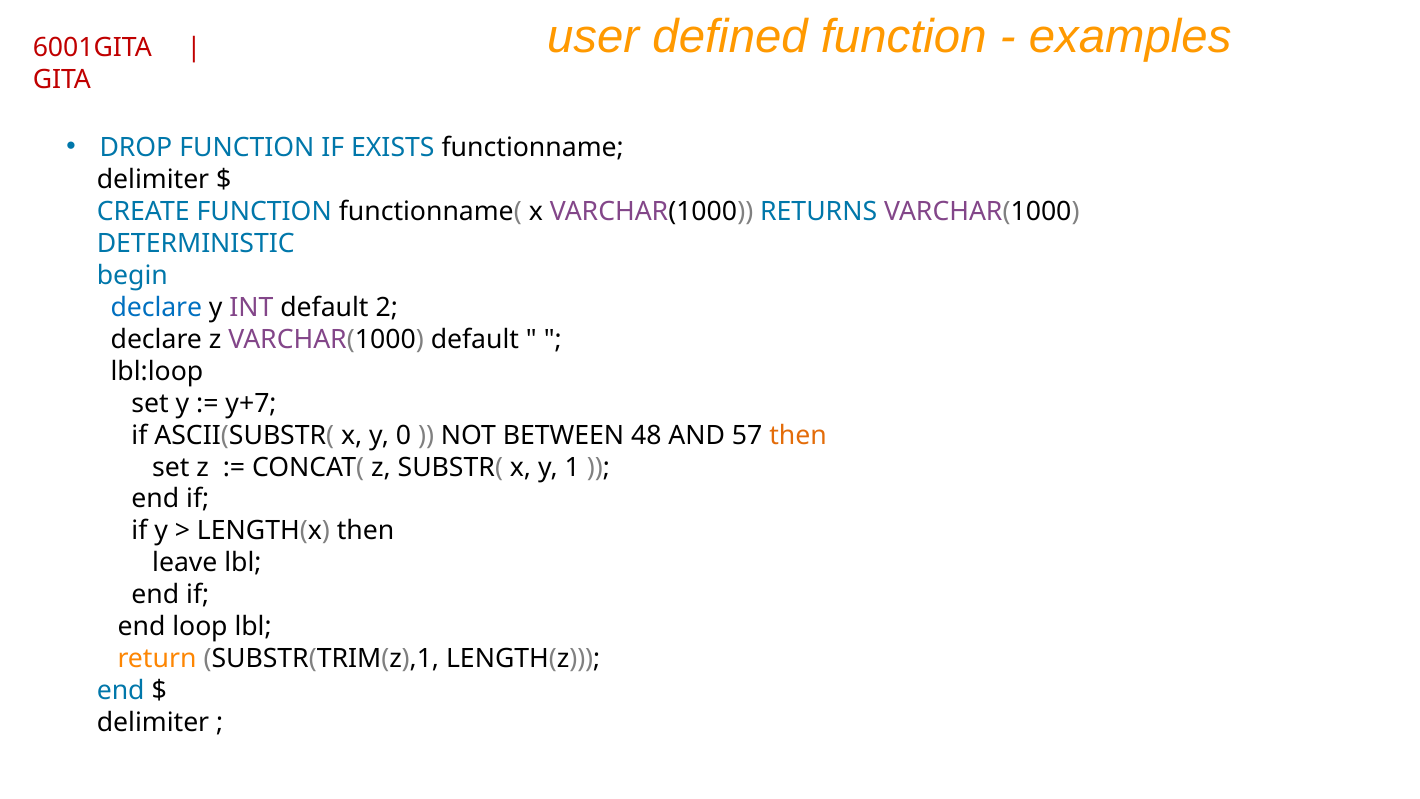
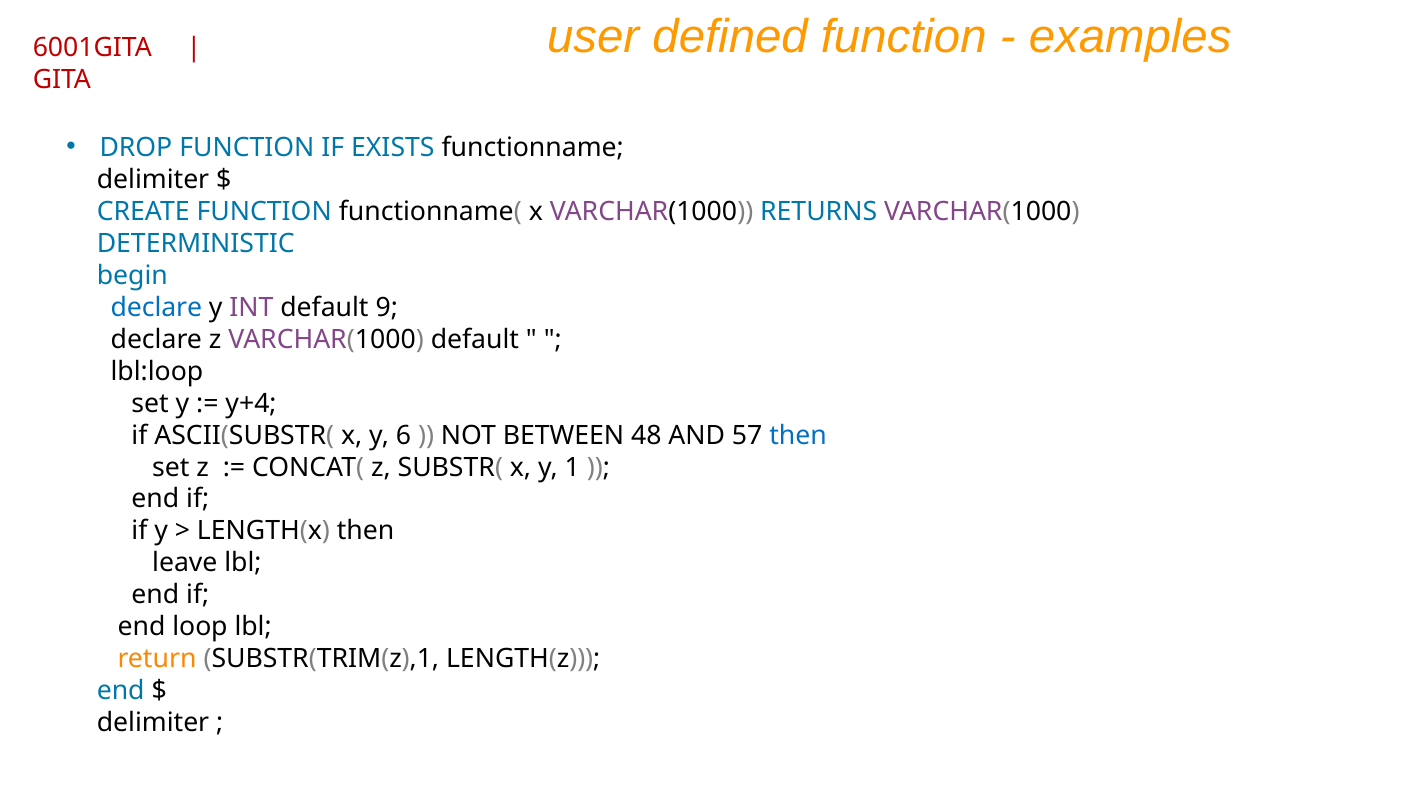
2: 2 -> 9
y+7: y+7 -> y+4
0: 0 -> 6
then at (798, 435) colour: orange -> blue
